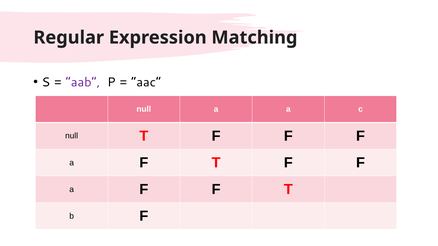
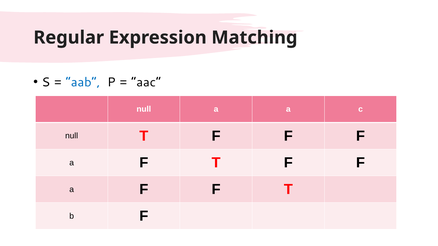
aab colour: purple -> blue
